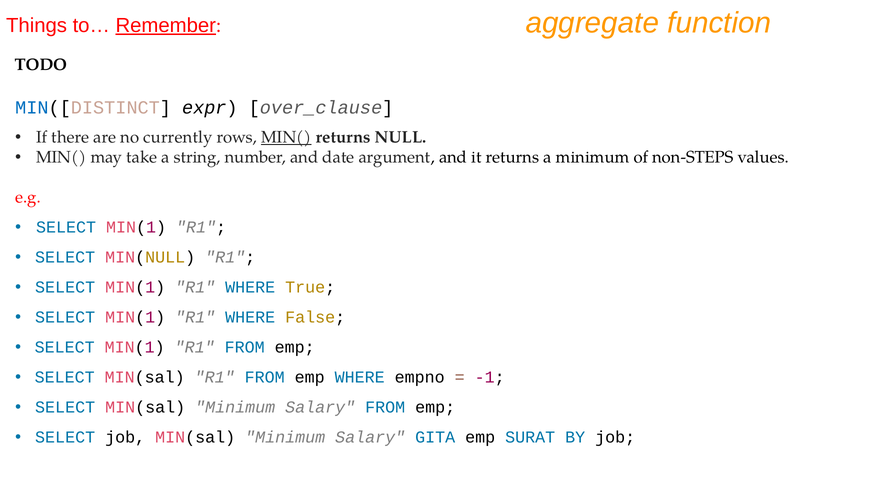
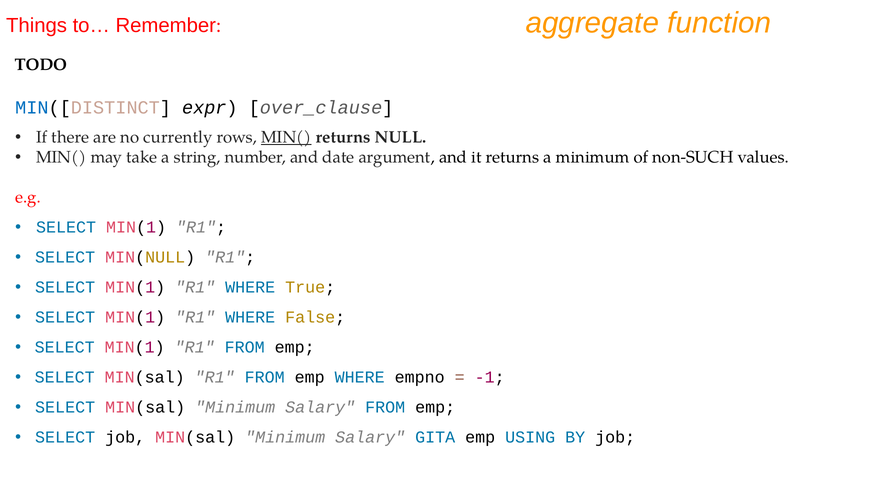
Remember underline: present -> none
non-STEPS: non-STEPS -> non-SUCH
SURAT: SURAT -> USING
